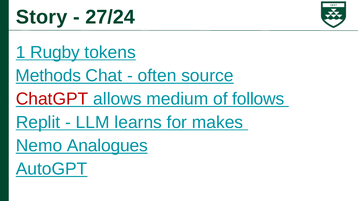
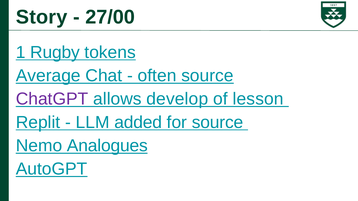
27/24: 27/24 -> 27/00
Methods: Methods -> Average
ChatGPT colour: red -> purple
medium: medium -> develop
follows: follows -> lesson
learns: learns -> added
for makes: makes -> source
